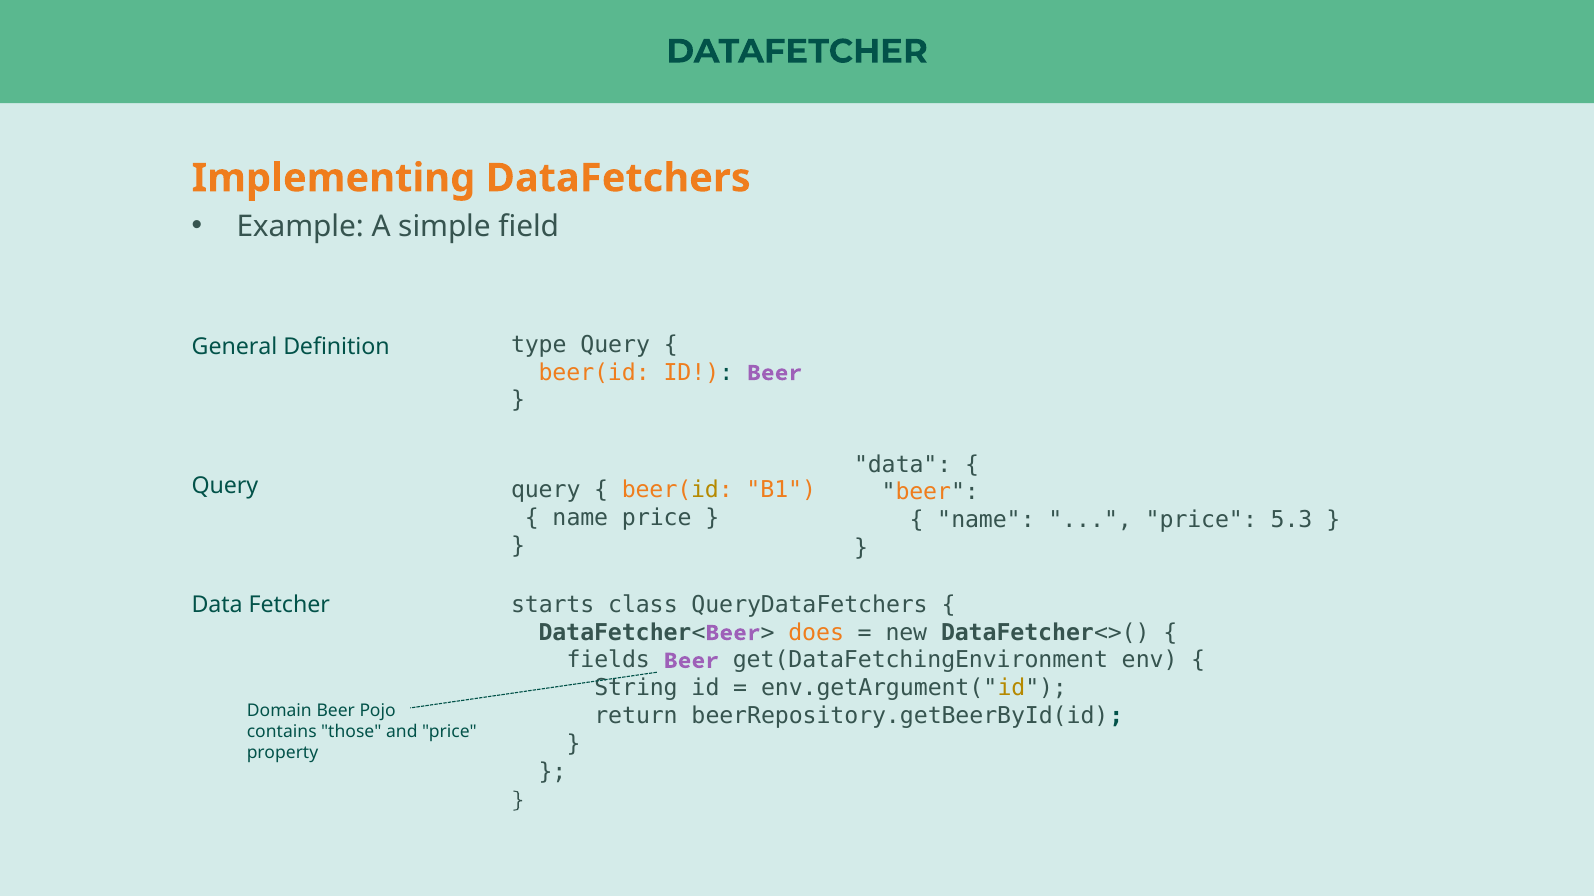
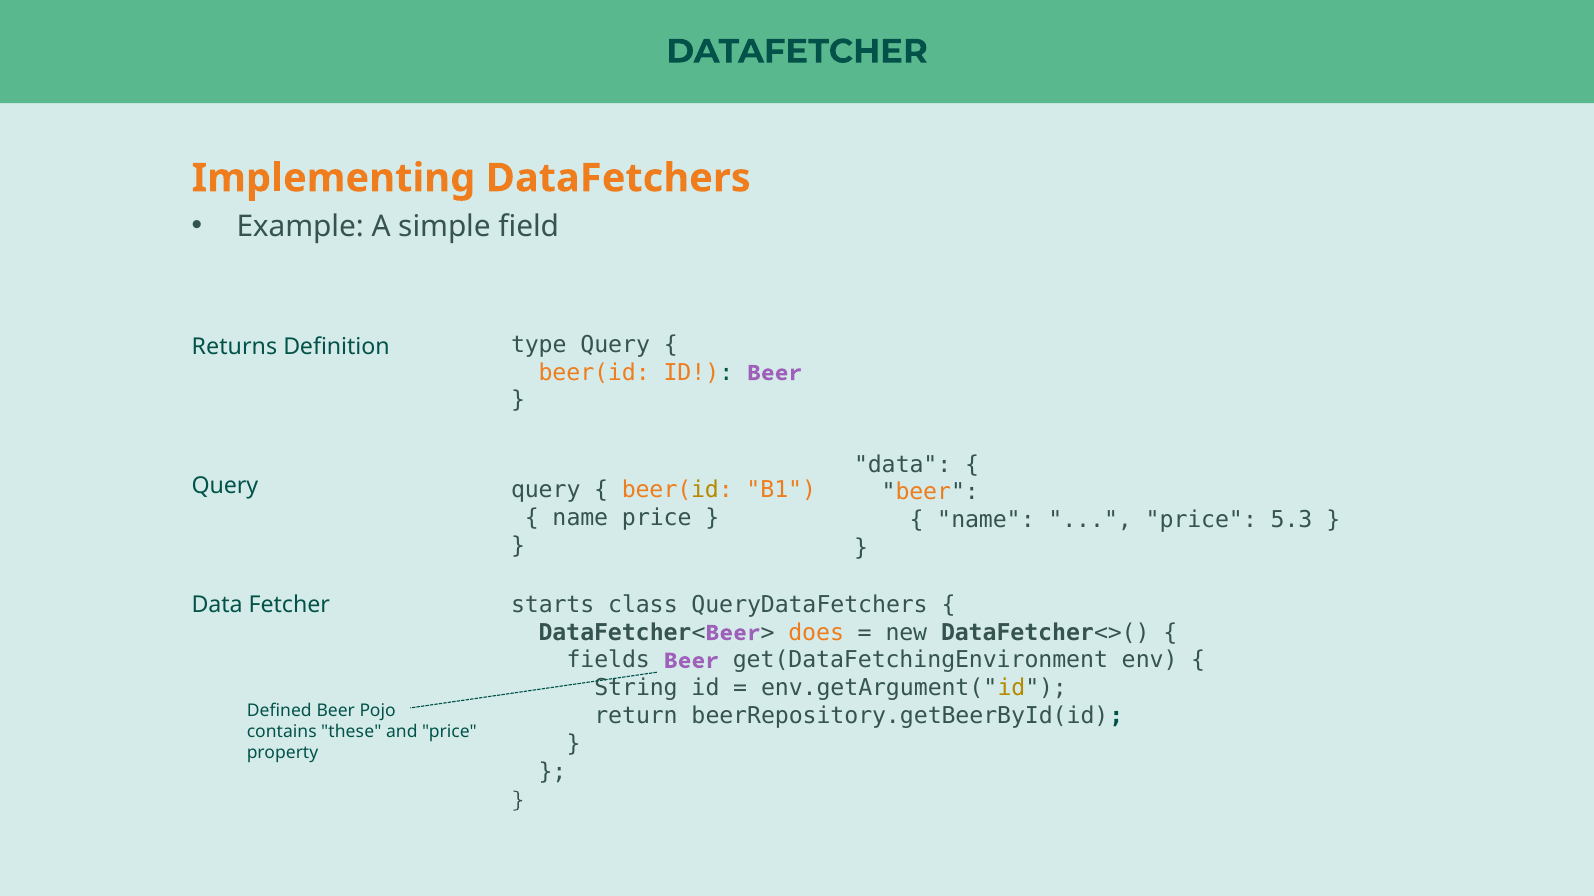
General: General -> Returns
Domain: Domain -> Defined
those: those -> these
